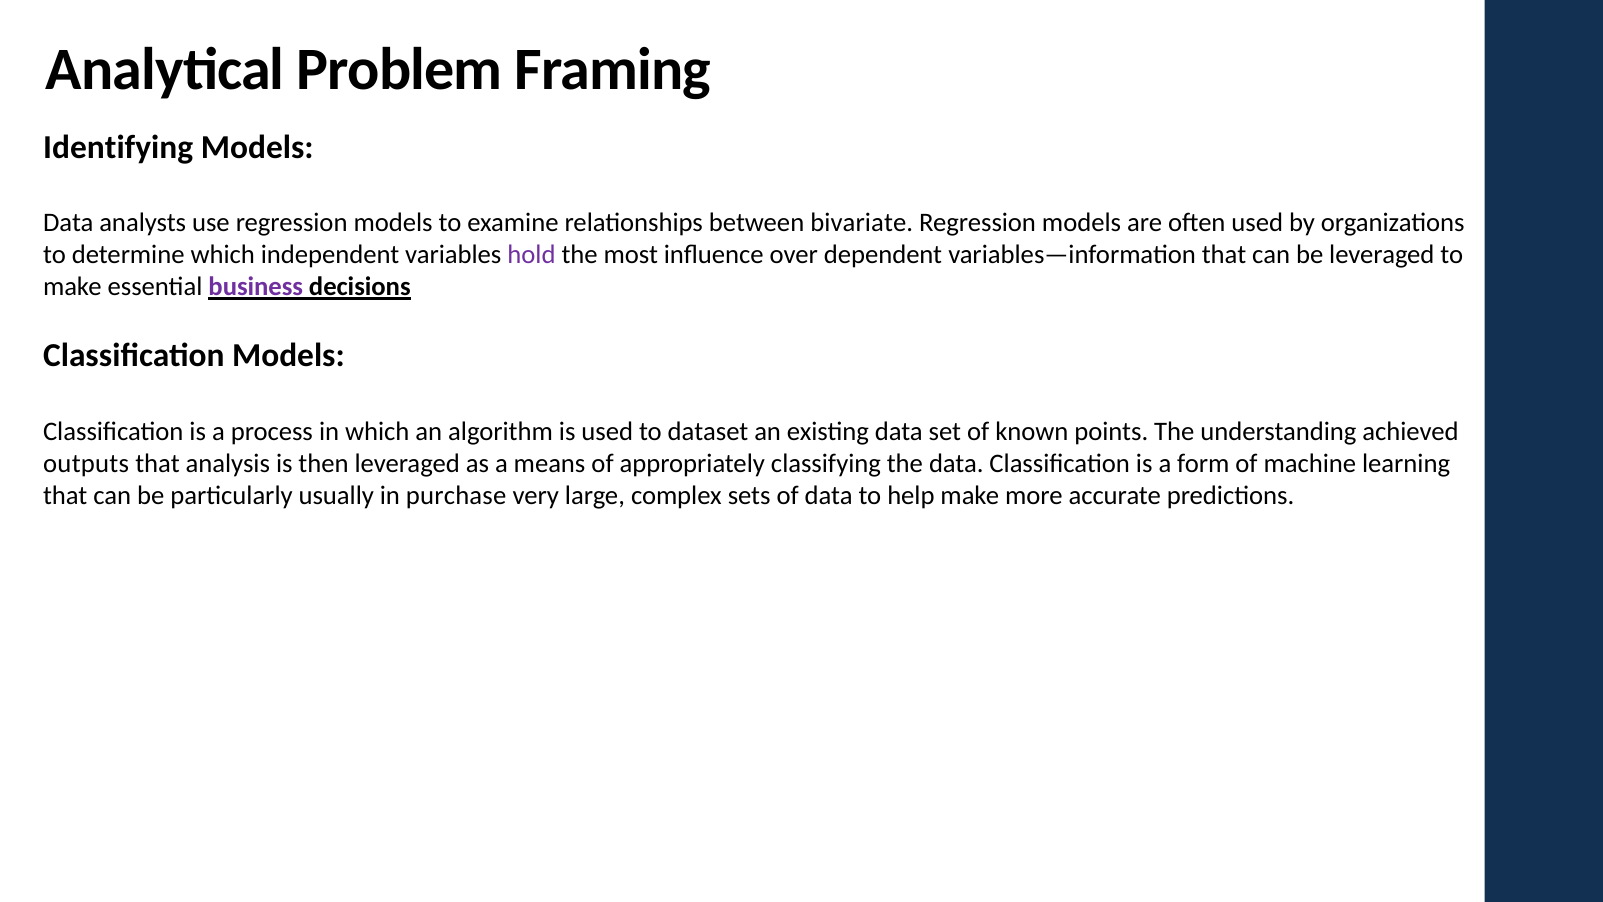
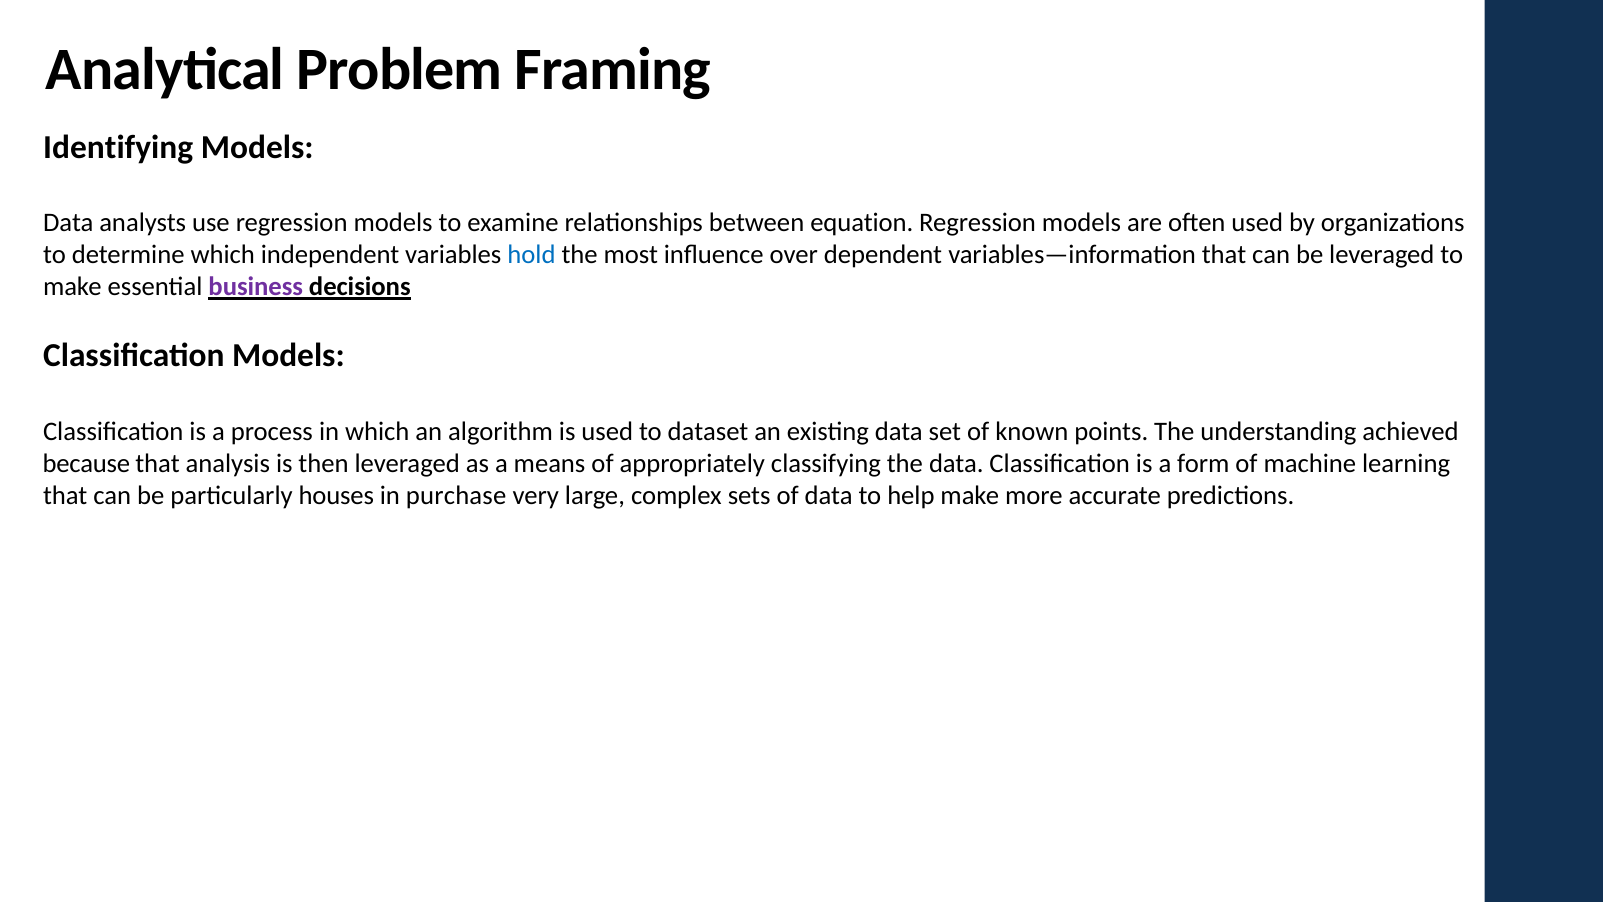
bivariate: bivariate -> equation
hold colour: purple -> blue
outputs: outputs -> because
usually: usually -> houses
